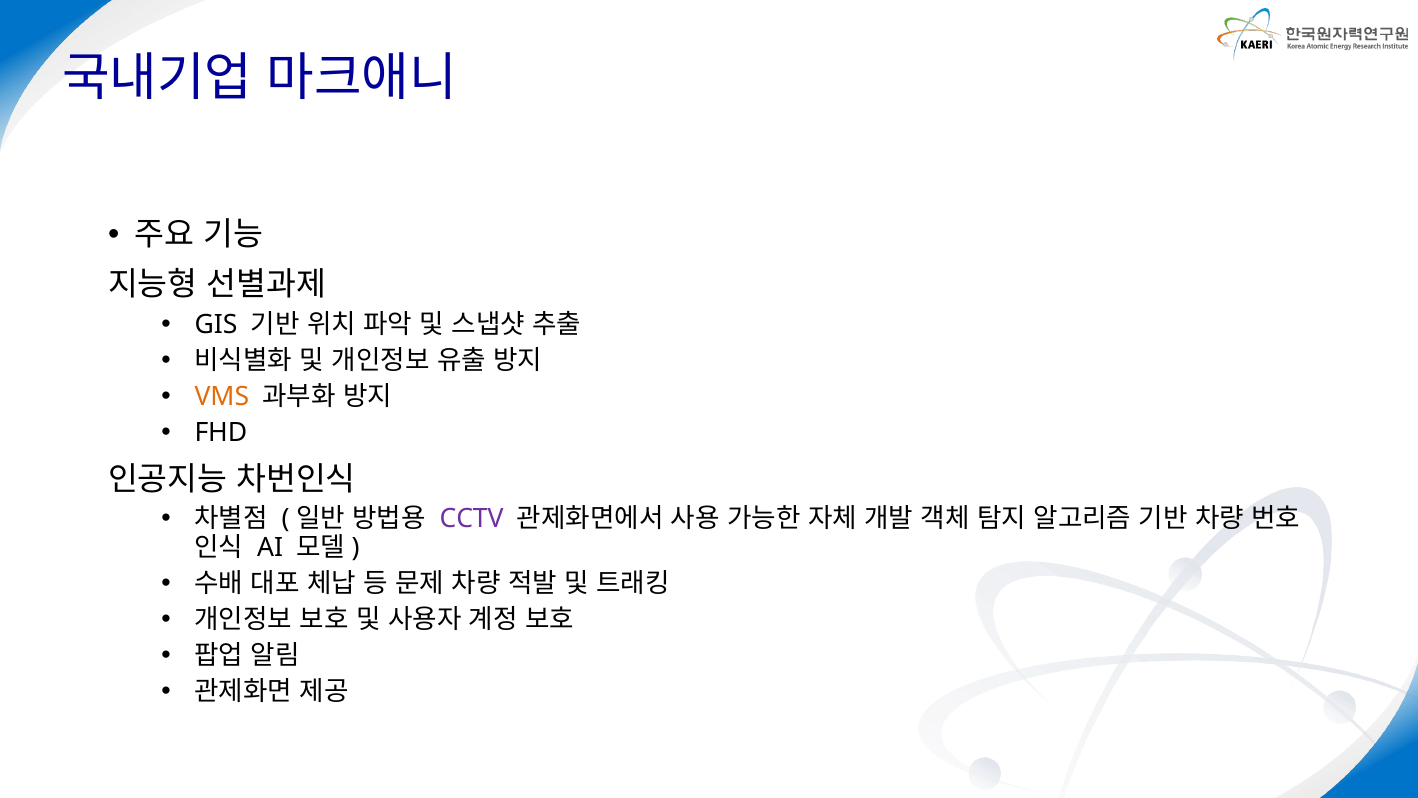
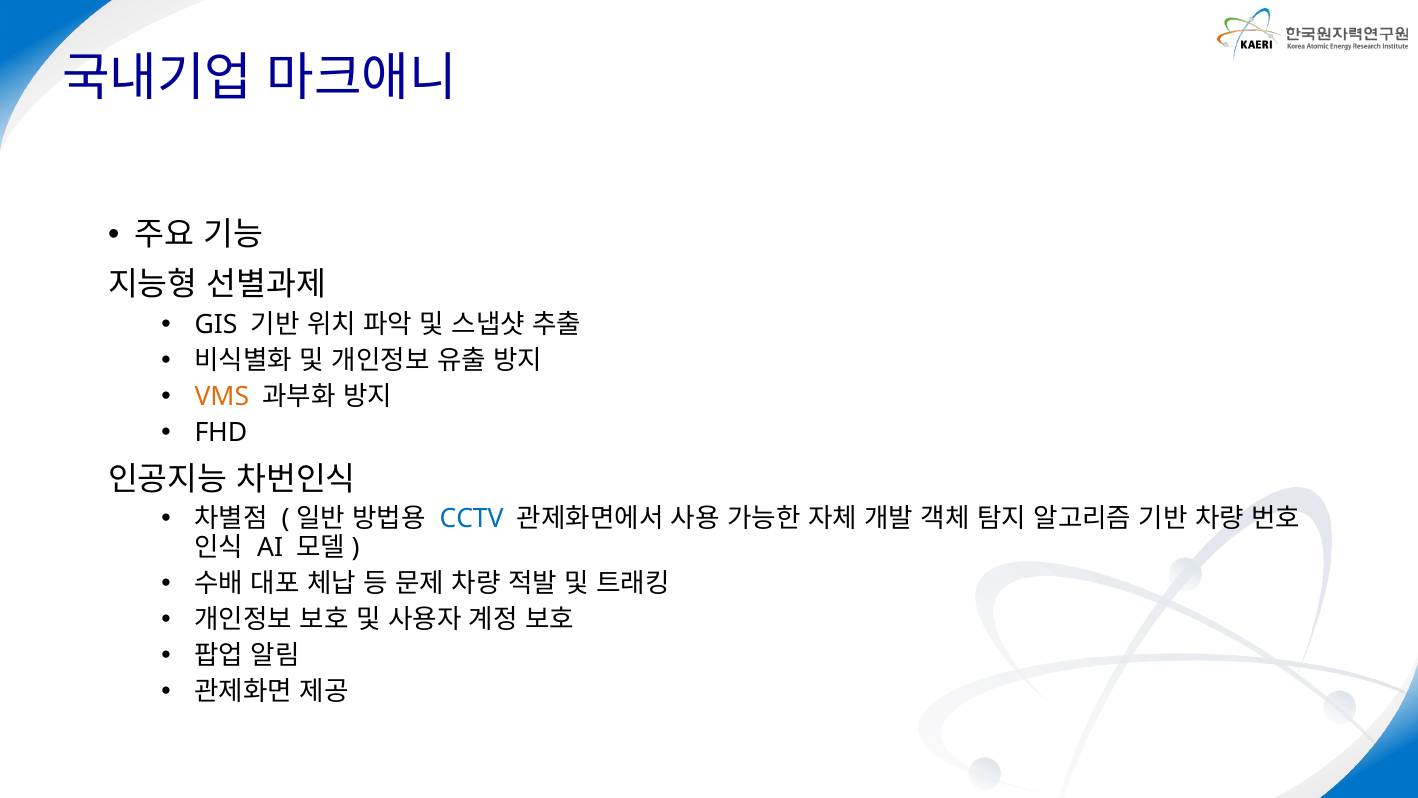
CCTV colour: purple -> blue
